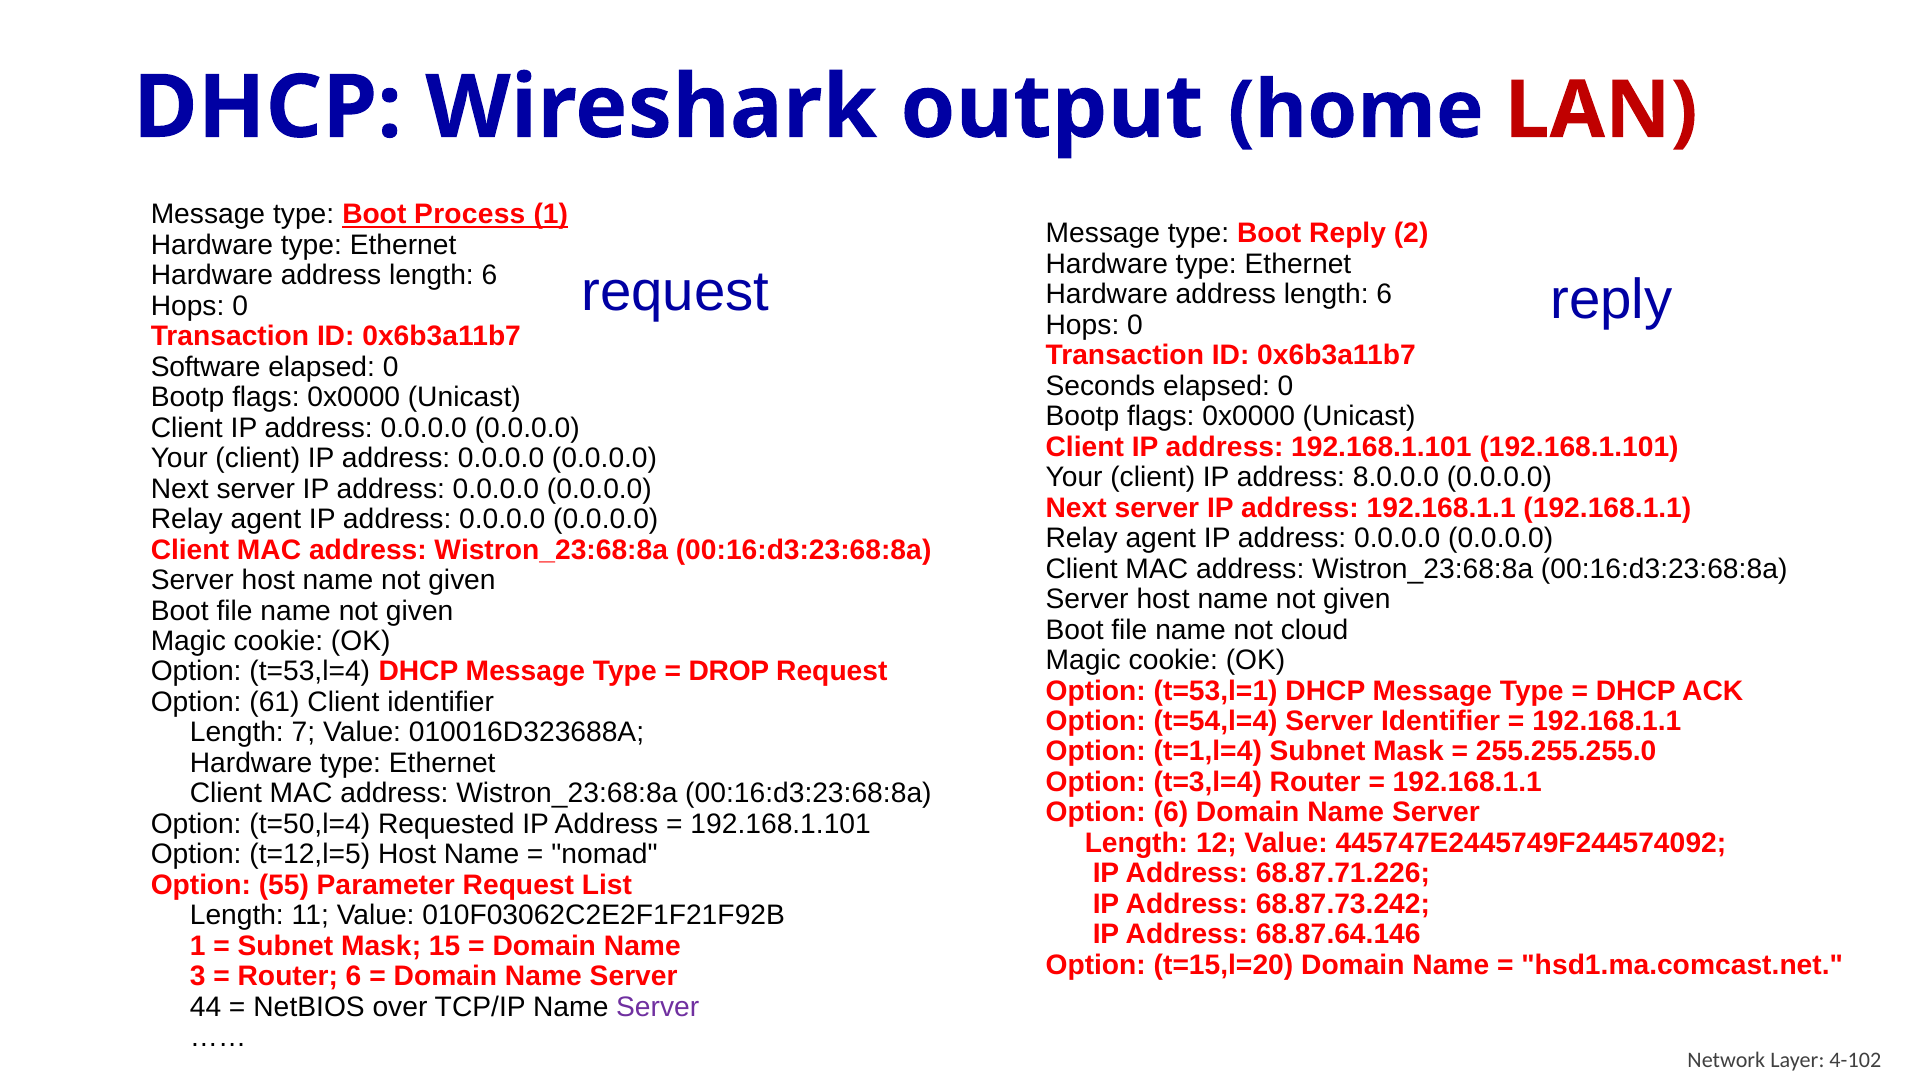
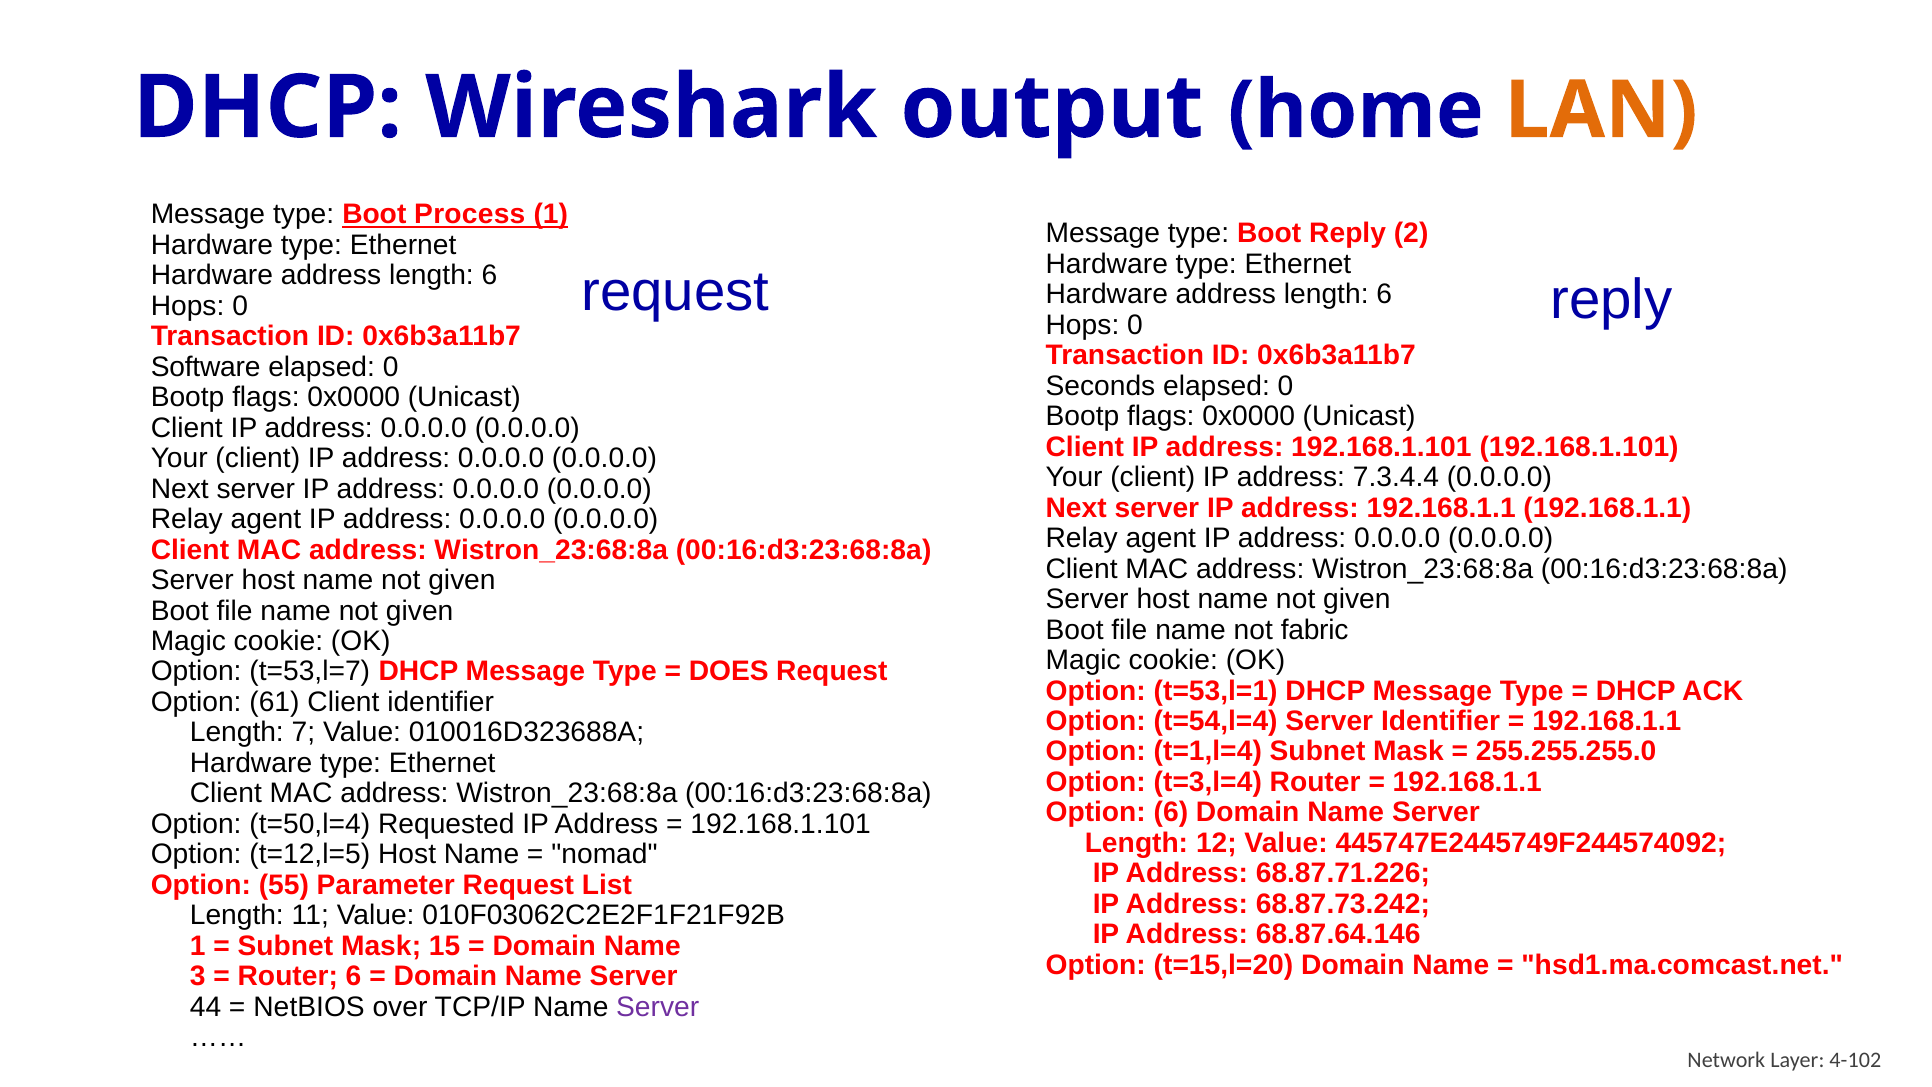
LAN colour: red -> orange
8.0.0.0: 8.0.0.0 -> 7.3.4.4
cloud: cloud -> fabric
t=53,l=4: t=53,l=4 -> t=53,l=7
DROP: DROP -> DOES
